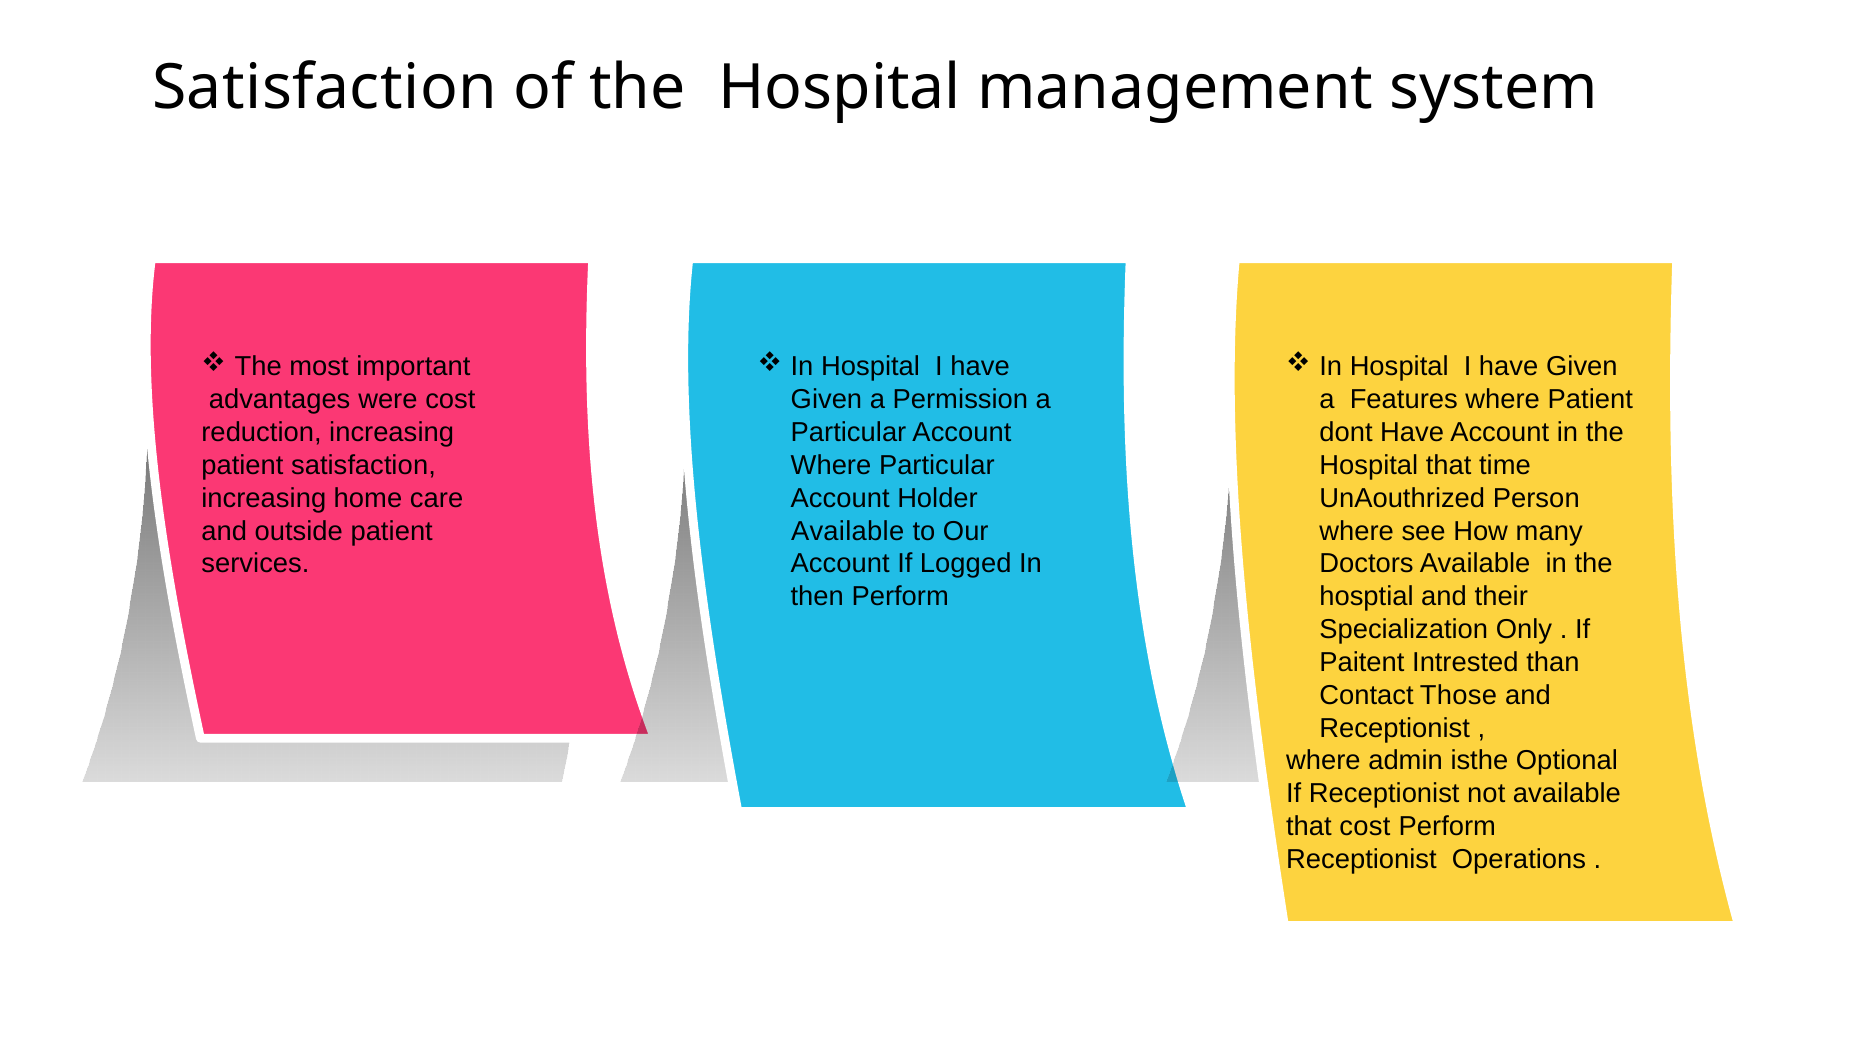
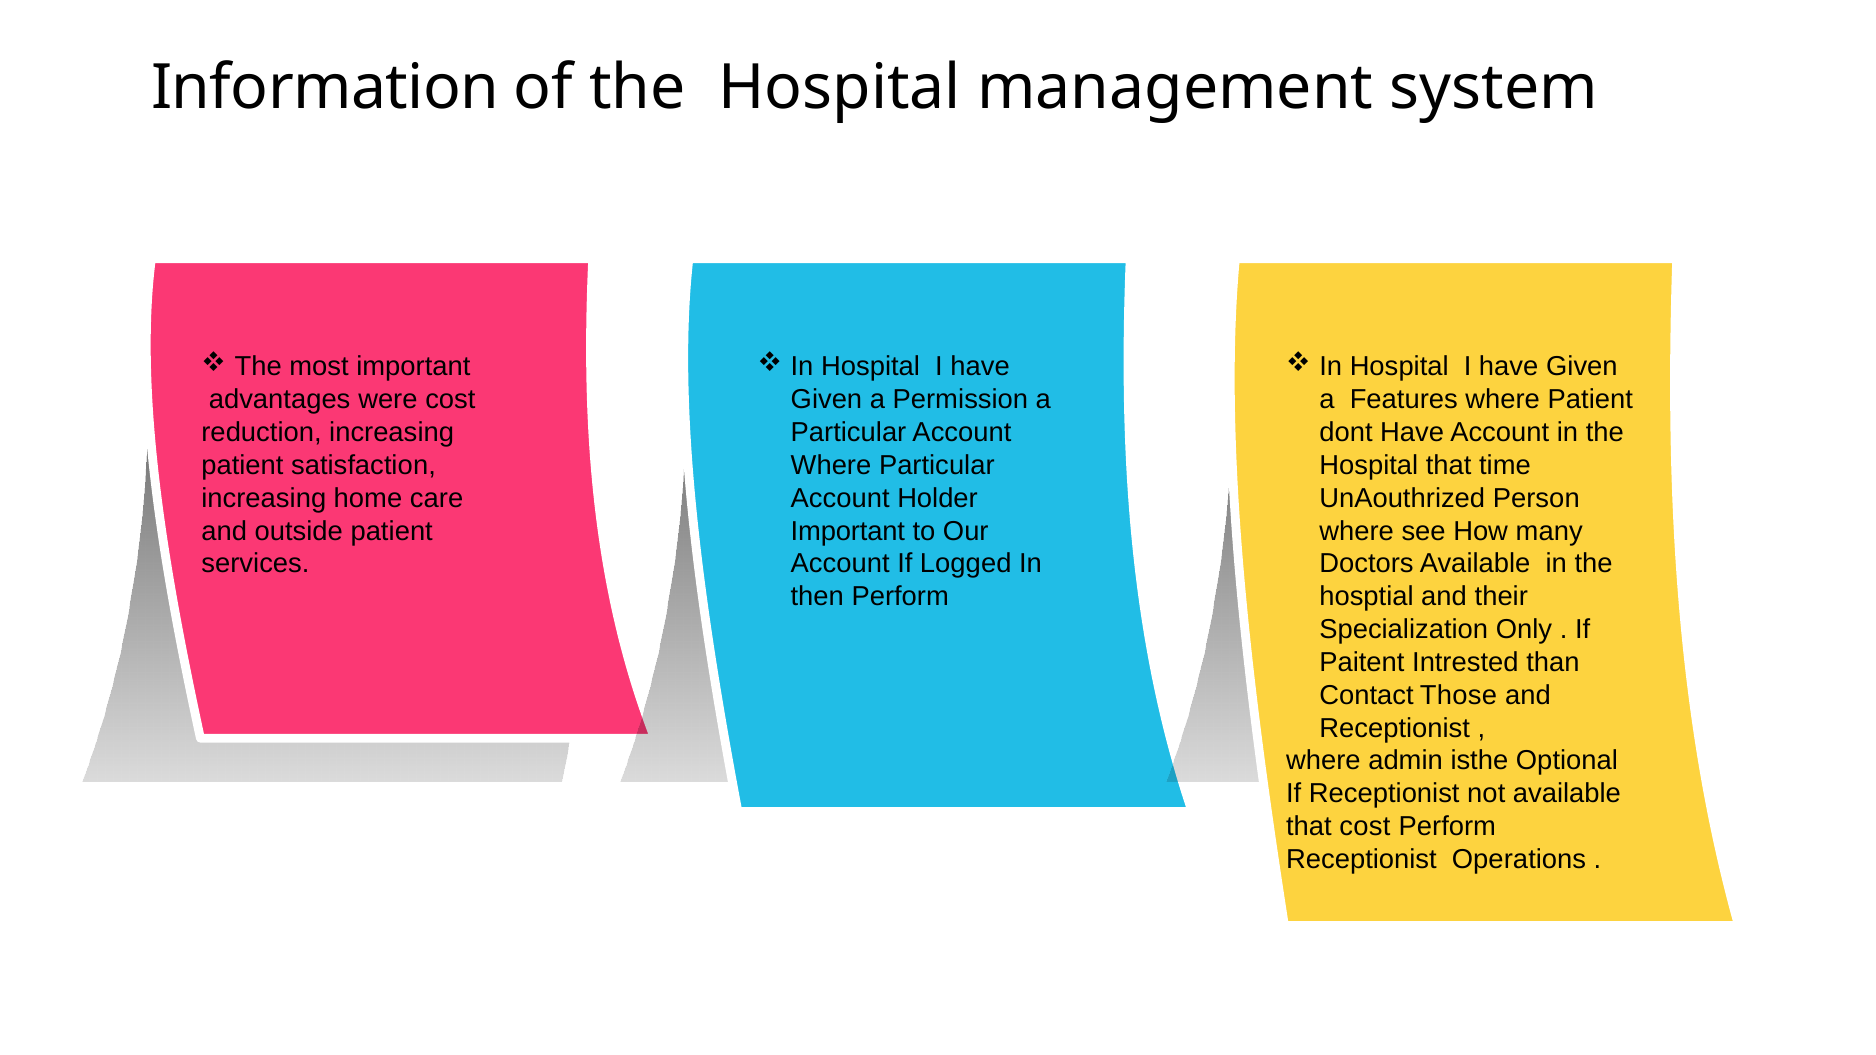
Satisfaction at (325, 88): Satisfaction -> Information
Available at (848, 531): Available -> Important
